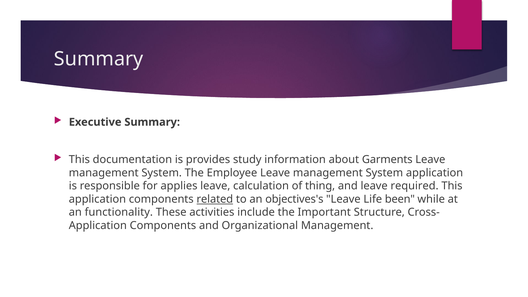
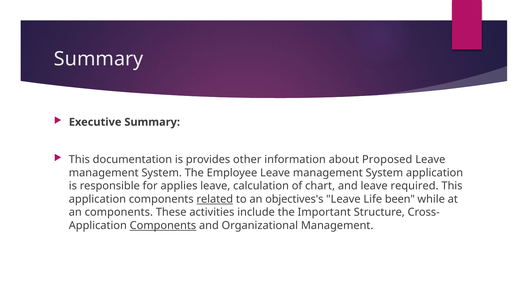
study: study -> other
Garments: Garments -> Proposed
thing: thing -> chart
an functionality: functionality -> components
Components at (163, 226) underline: none -> present
